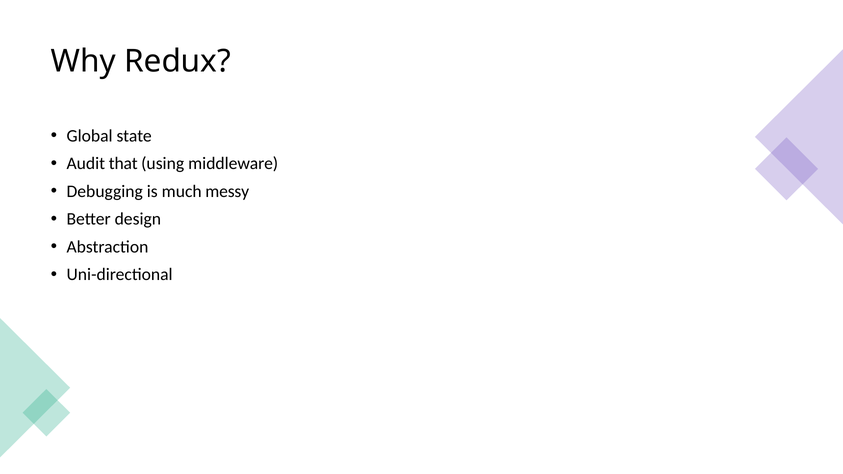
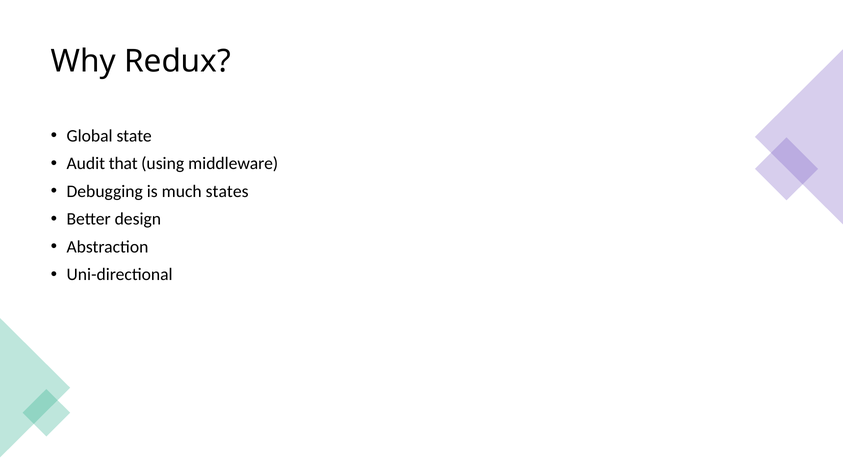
messy: messy -> states
